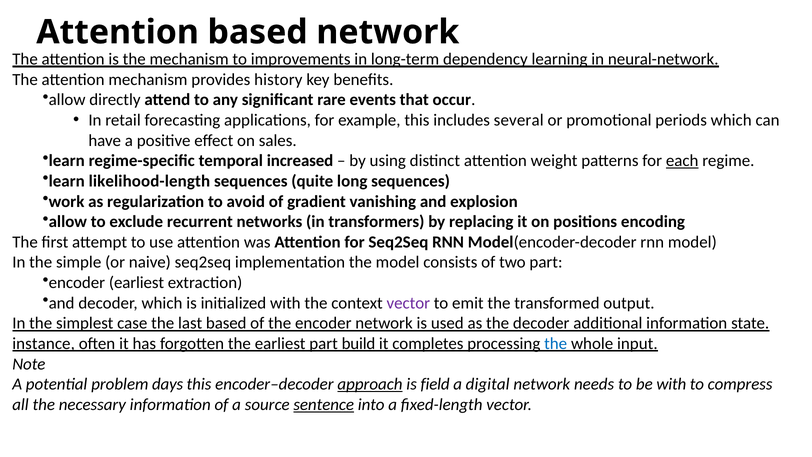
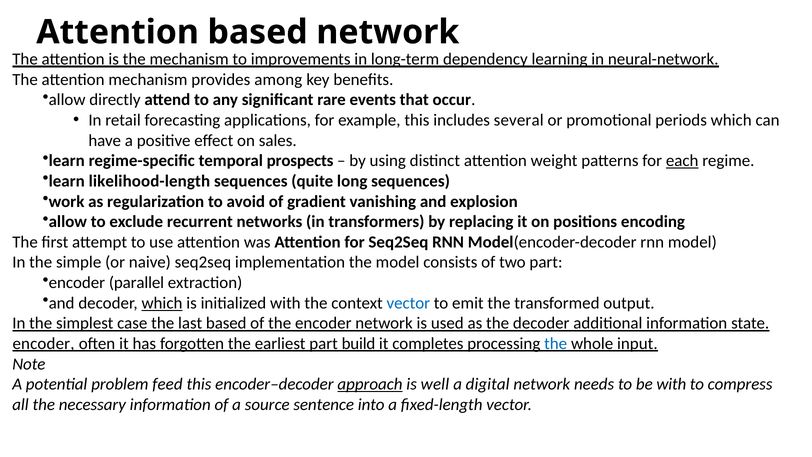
history: history -> among
increased: increased -> prospects
encoder earliest: earliest -> parallel
which at (162, 303) underline: none -> present
vector at (408, 303) colour: purple -> blue
instance at (44, 343): instance -> encoder
days: days -> feed
field: field -> well
sentence underline: present -> none
